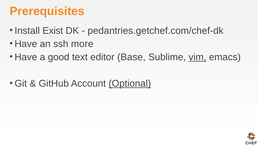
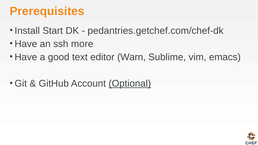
Exist: Exist -> Start
Base: Base -> Warn
vim underline: present -> none
